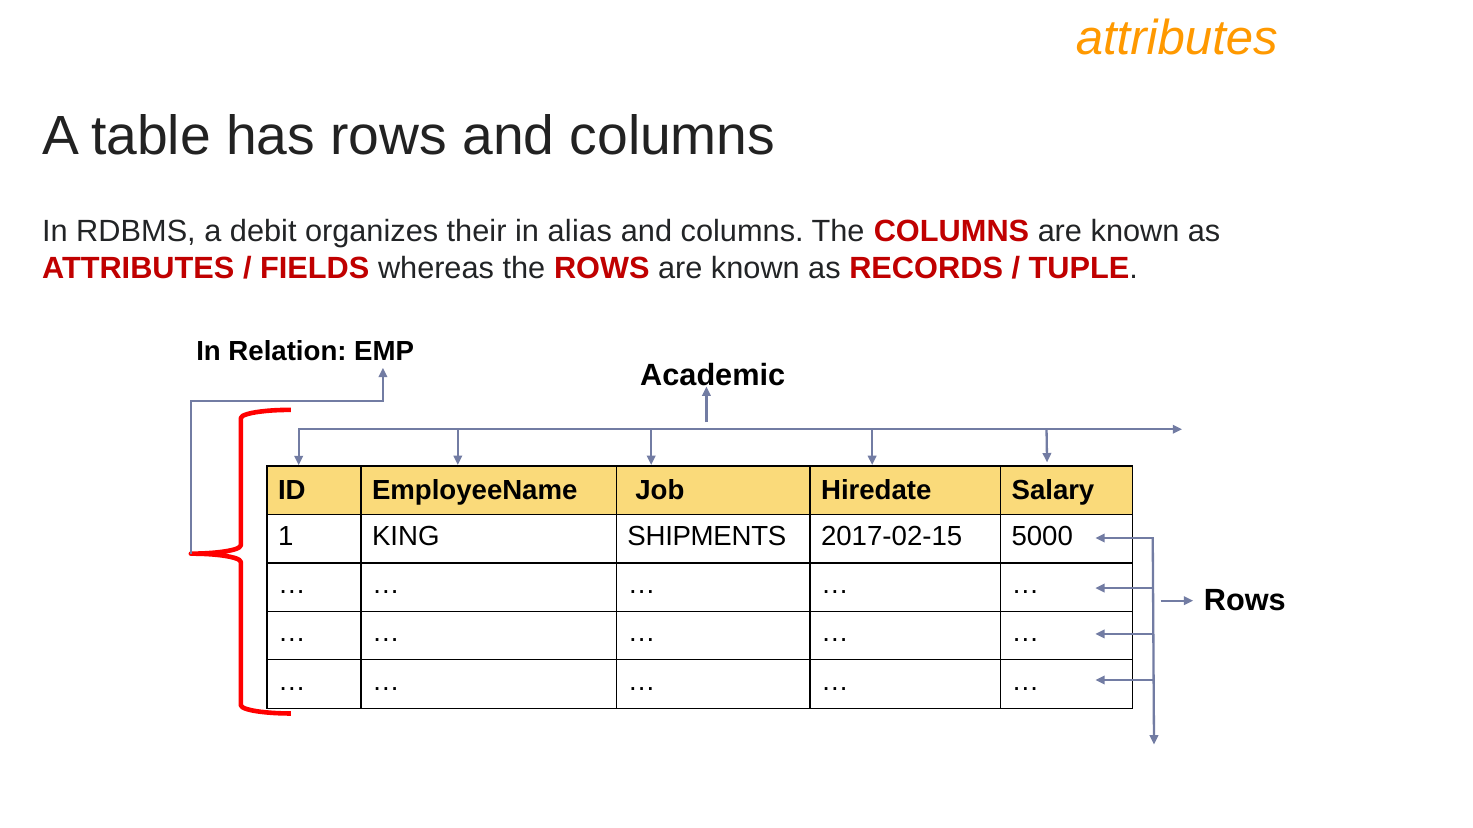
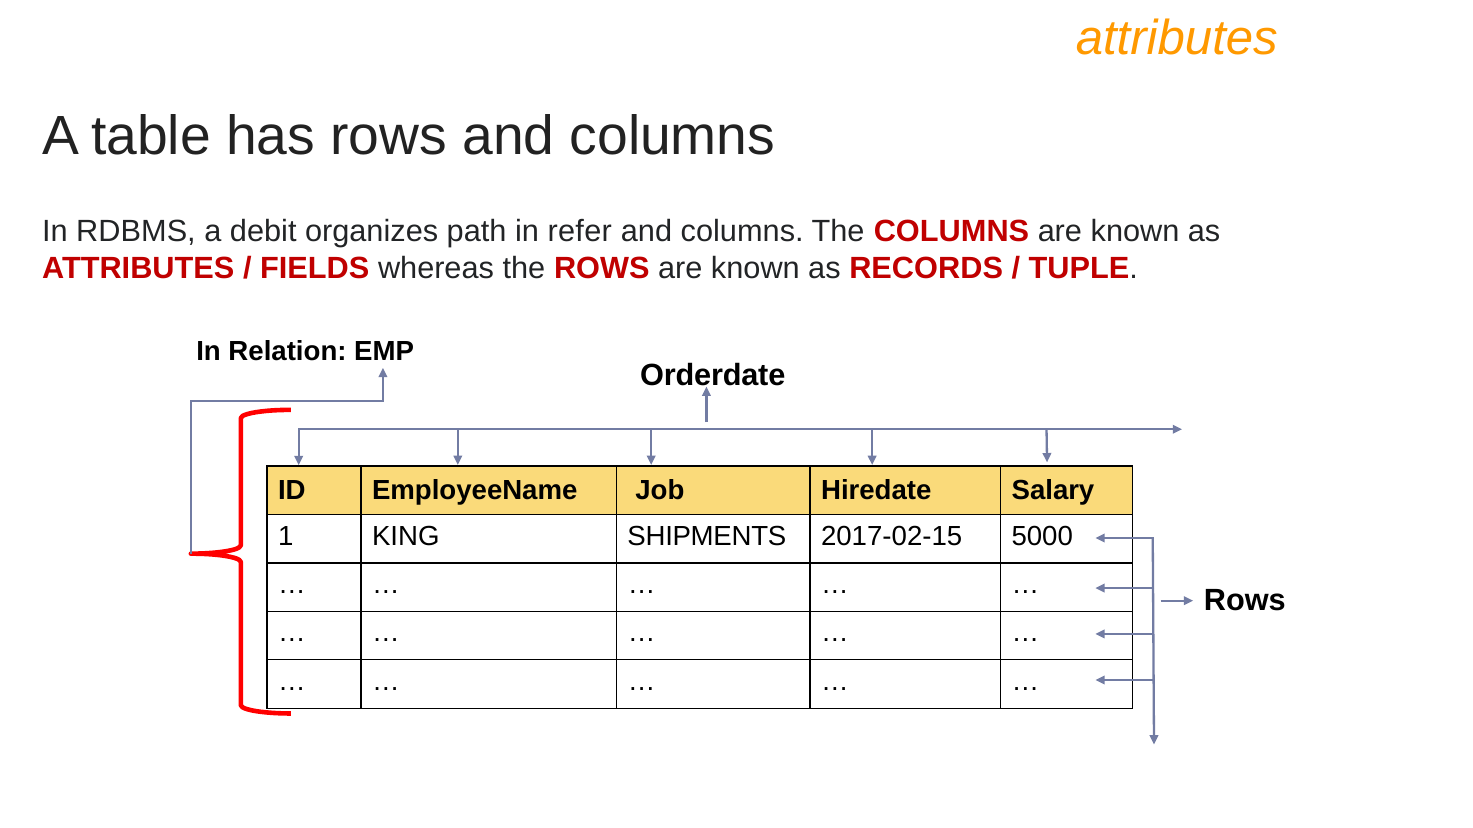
their: their -> path
alias: alias -> refer
Academic: Academic -> Orderdate
